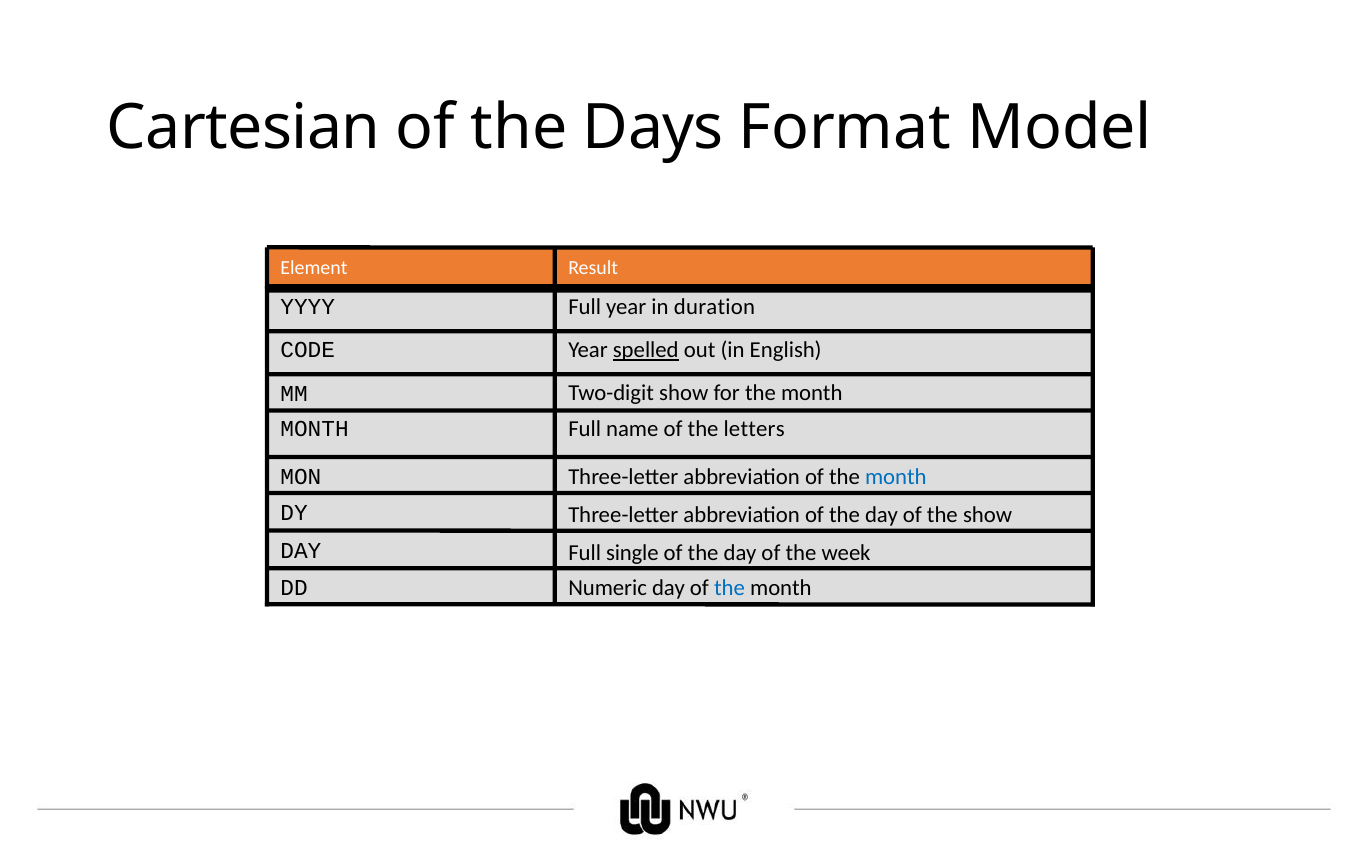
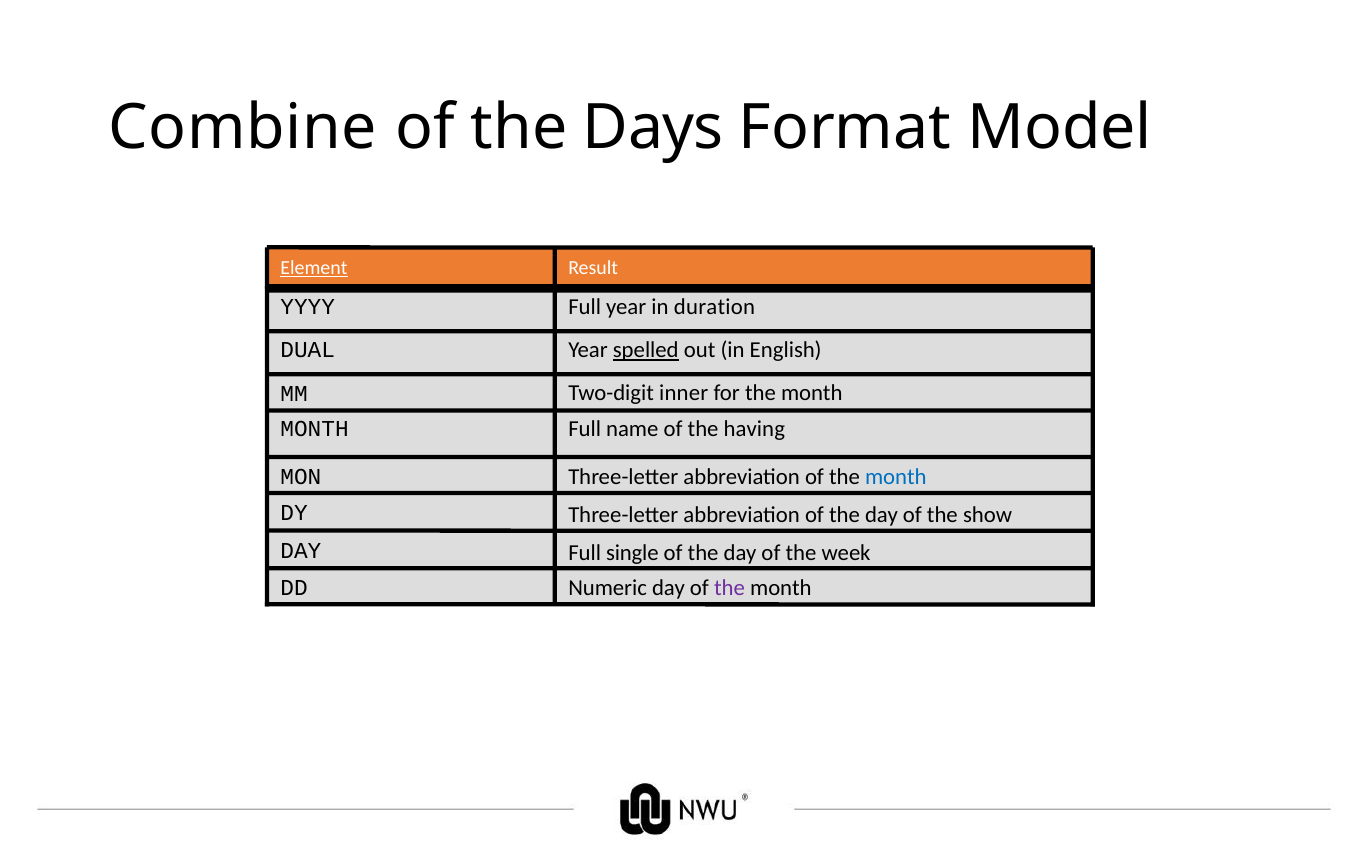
Cartesian: Cartesian -> Combine
Element underline: none -> present
CODE: CODE -> DUAL
Two-digit show: show -> inner
letters: letters -> having
the at (729, 588) colour: blue -> purple
